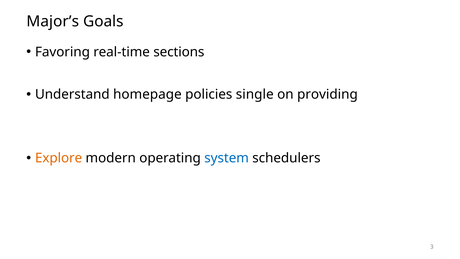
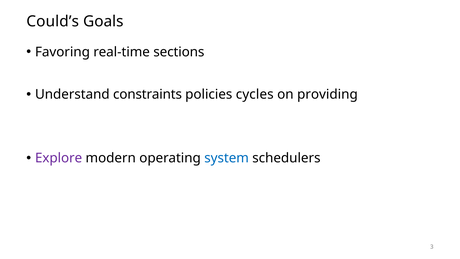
Major’s: Major’s -> Could’s
homepage: homepage -> constraints
single: single -> cycles
Explore colour: orange -> purple
